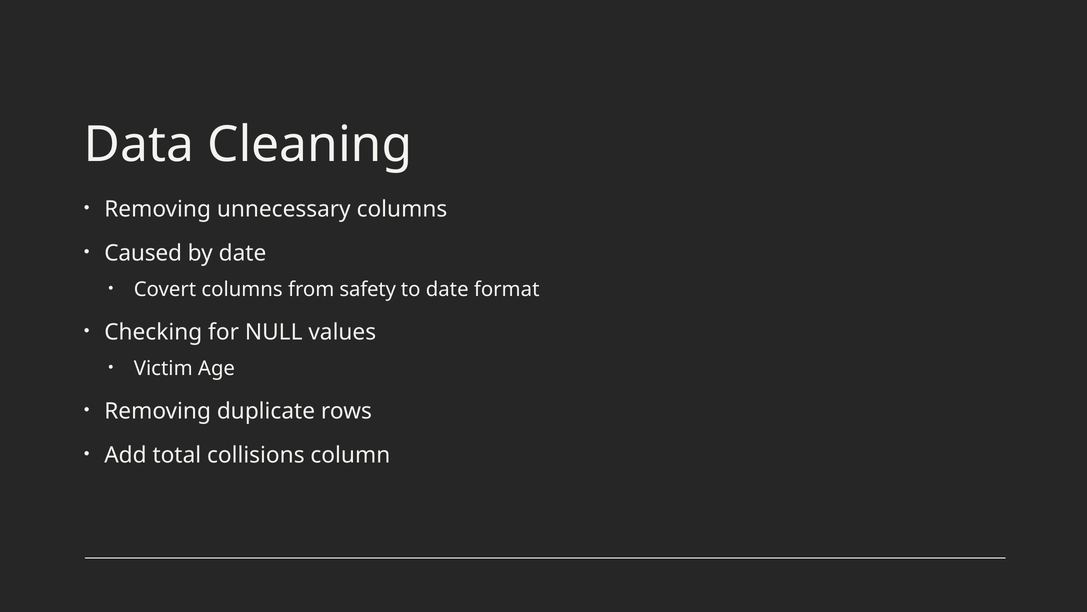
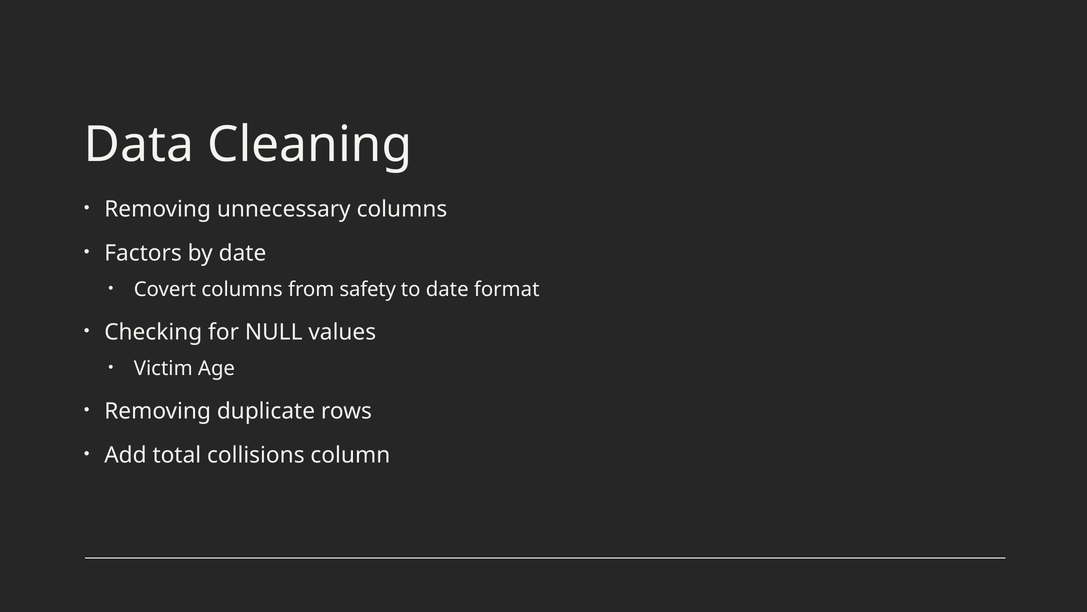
Caused: Caused -> Factors
